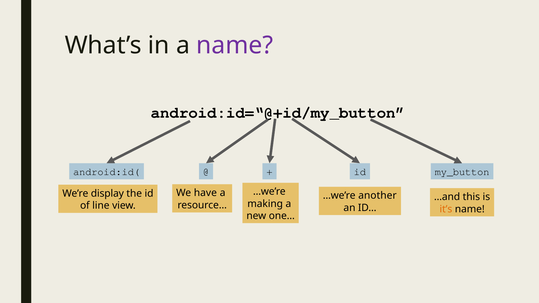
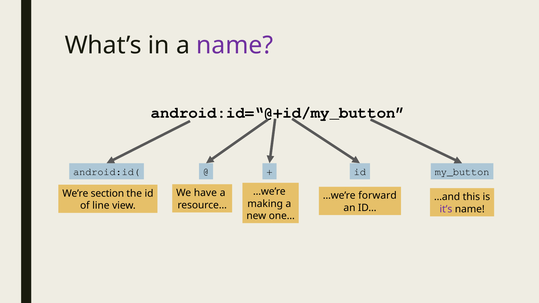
display: display -> section
another: another -> forward
it’s colour: orange -> purple
